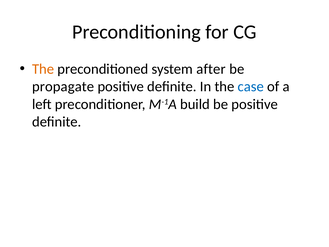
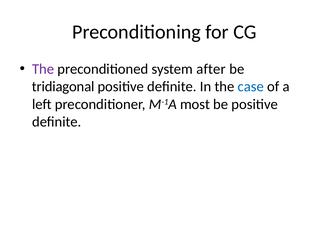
The at (43, 69) colour: orange -> purple
propagate: propagate -> tridiagonal
build: build -> most
